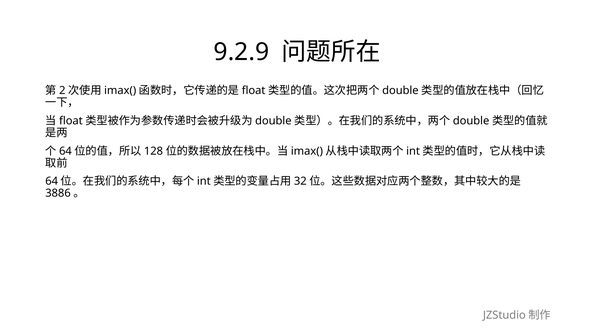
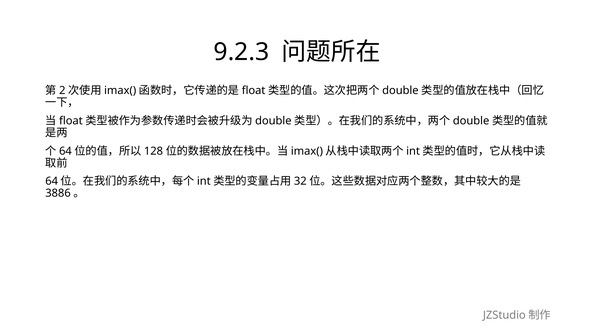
9.2.9: 9.2.9 -> 9.2.3
